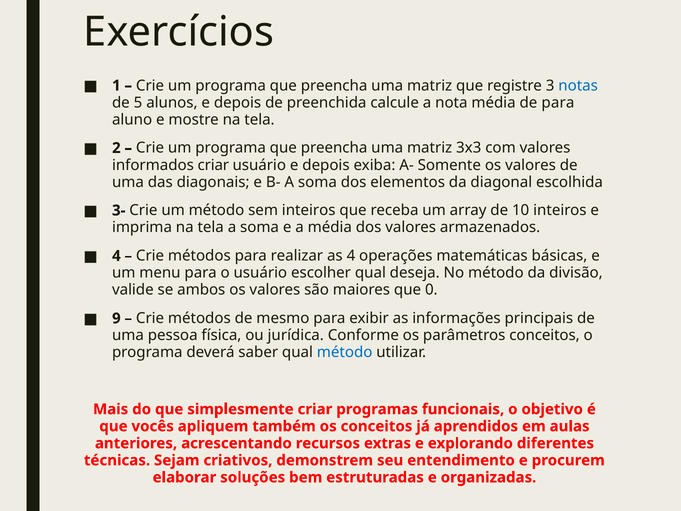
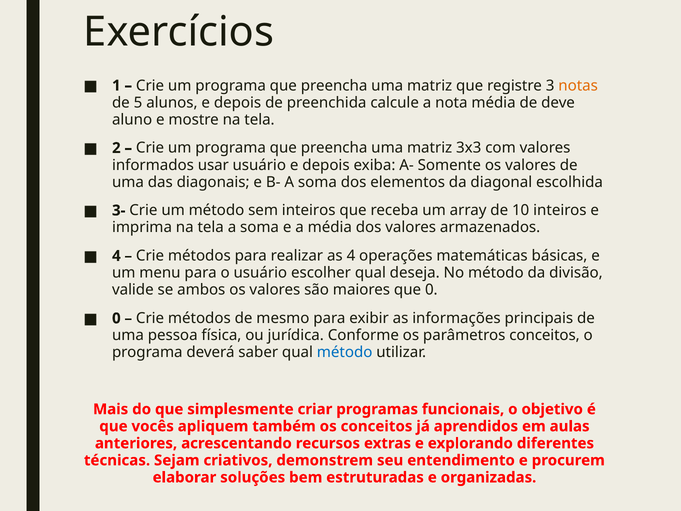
notas colour: blue -> orange
de para: para -> deve
informados criar: criar -> usar
9 at (116, 318): 9 -> 0
